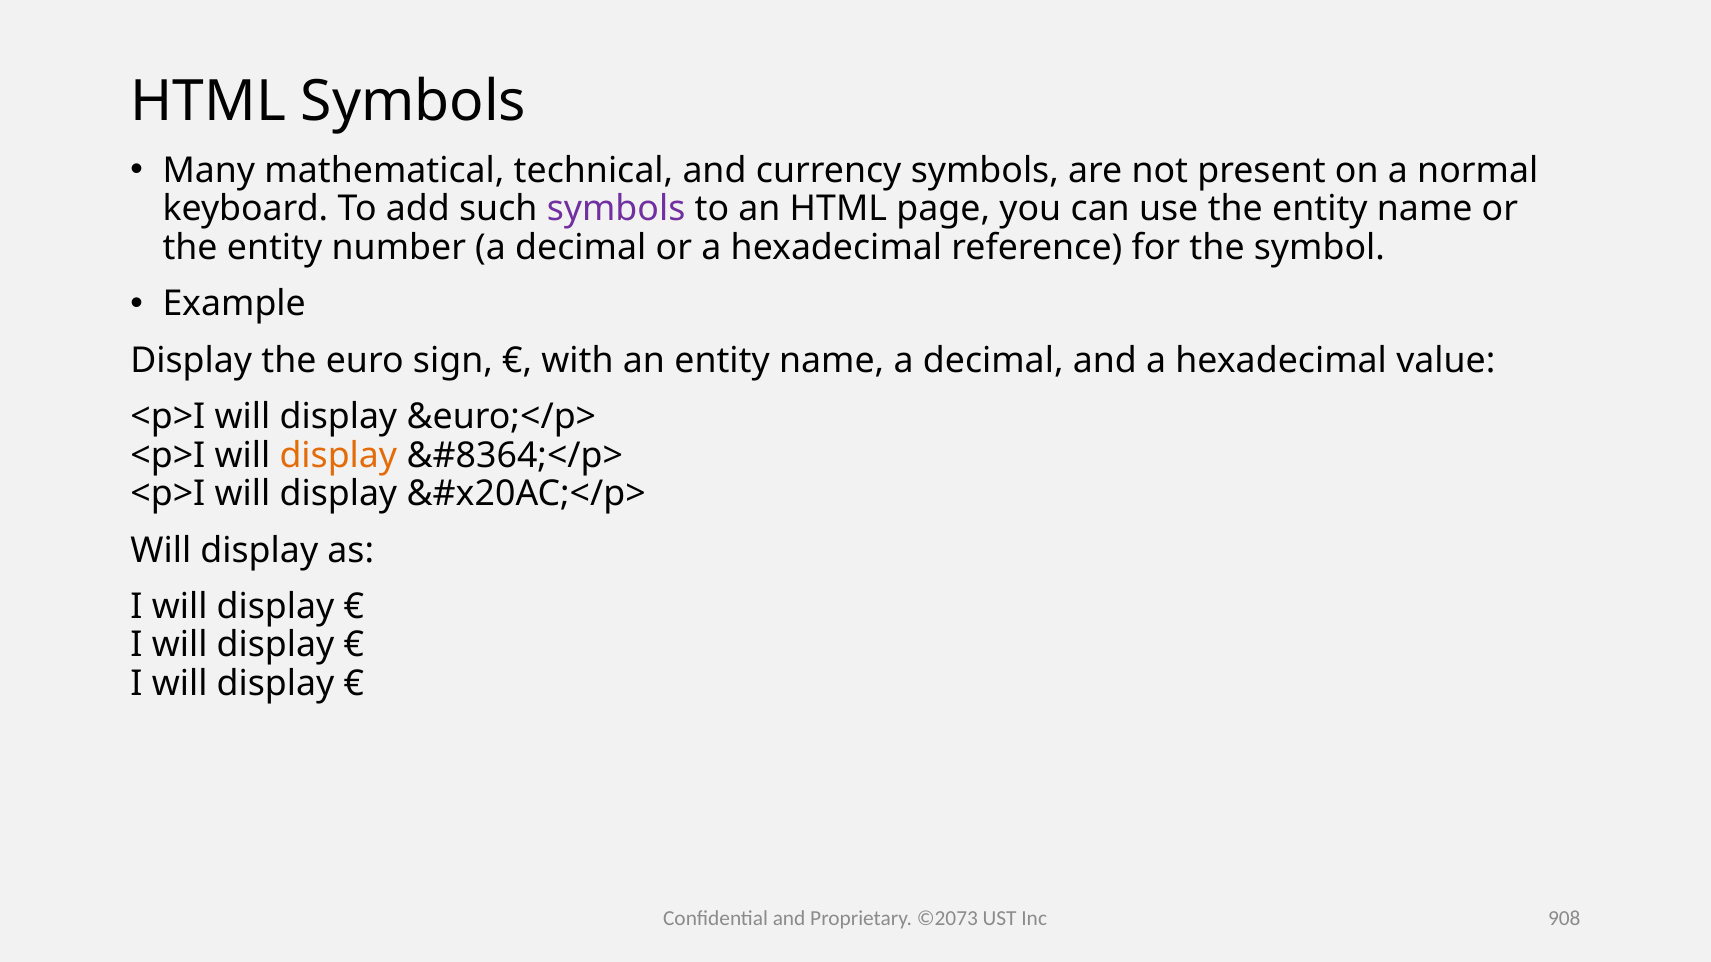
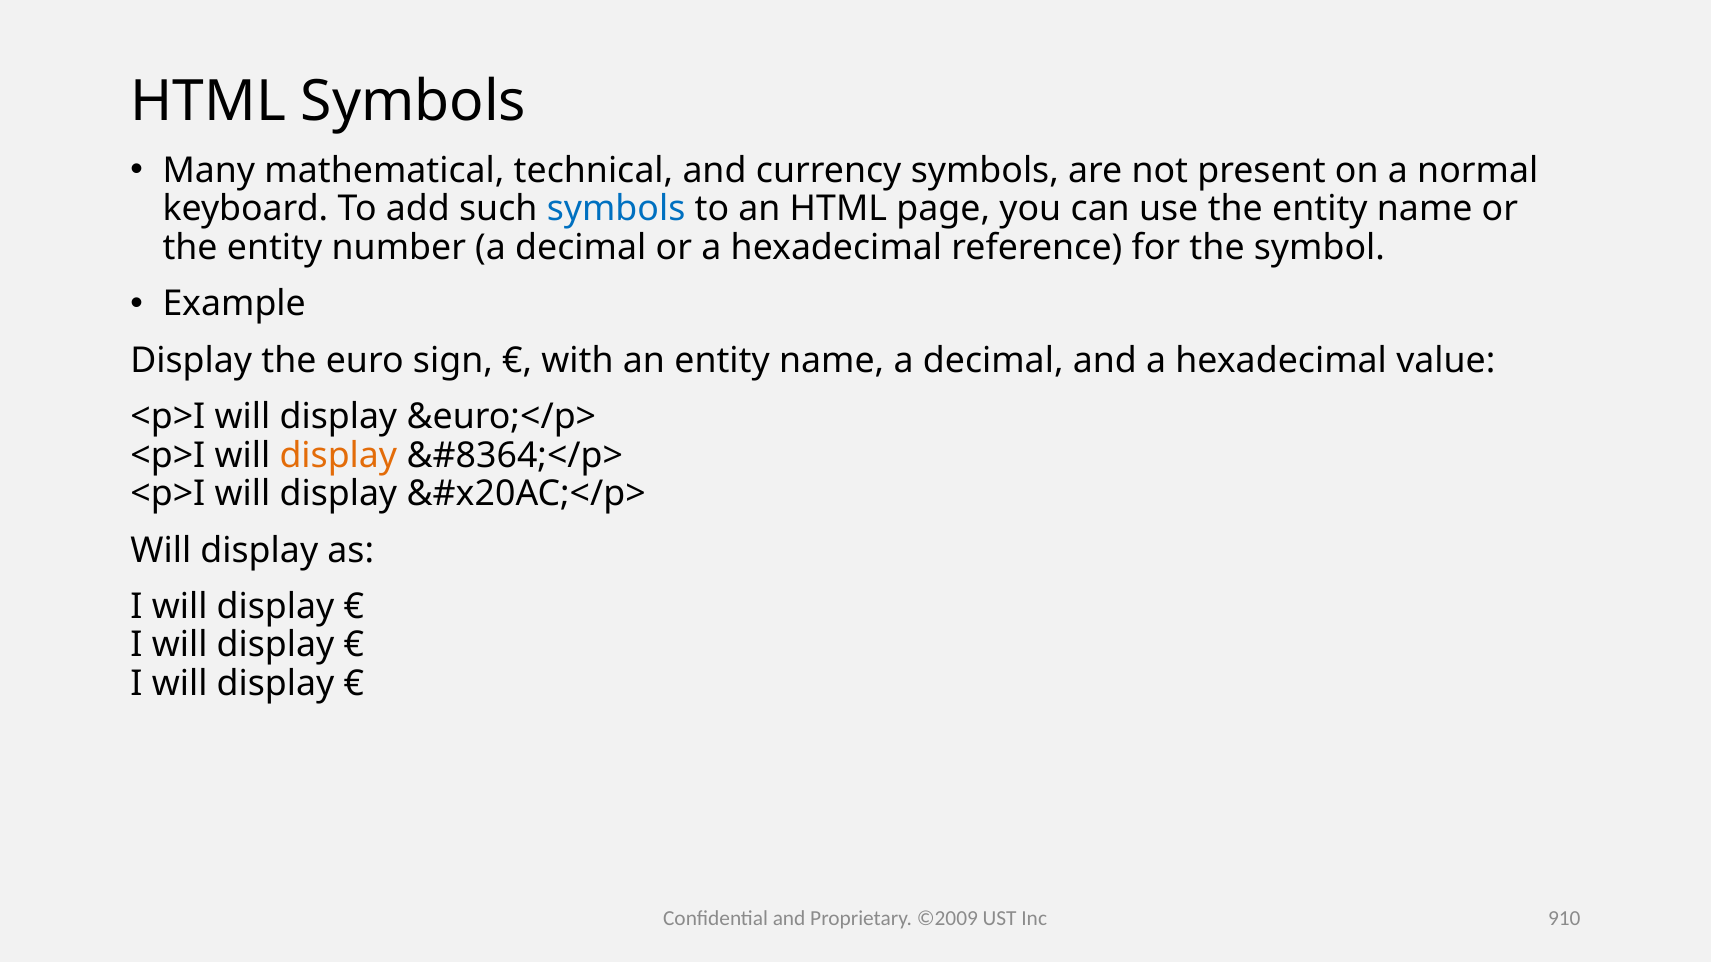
symbols at (616, 209) colour: purple -> blue
©2073: ©2073 -> ©2009
908: 908 -> 910
